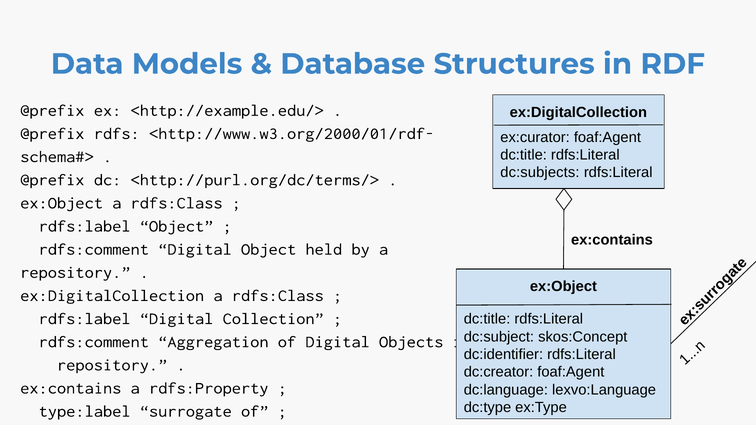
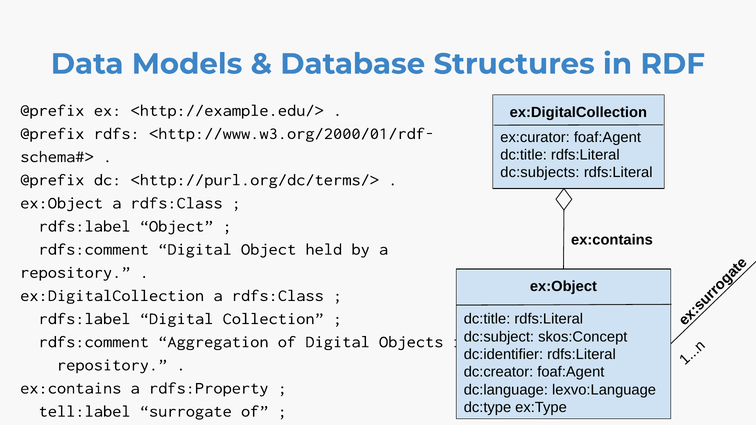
type:label: type:label -> tell:label
